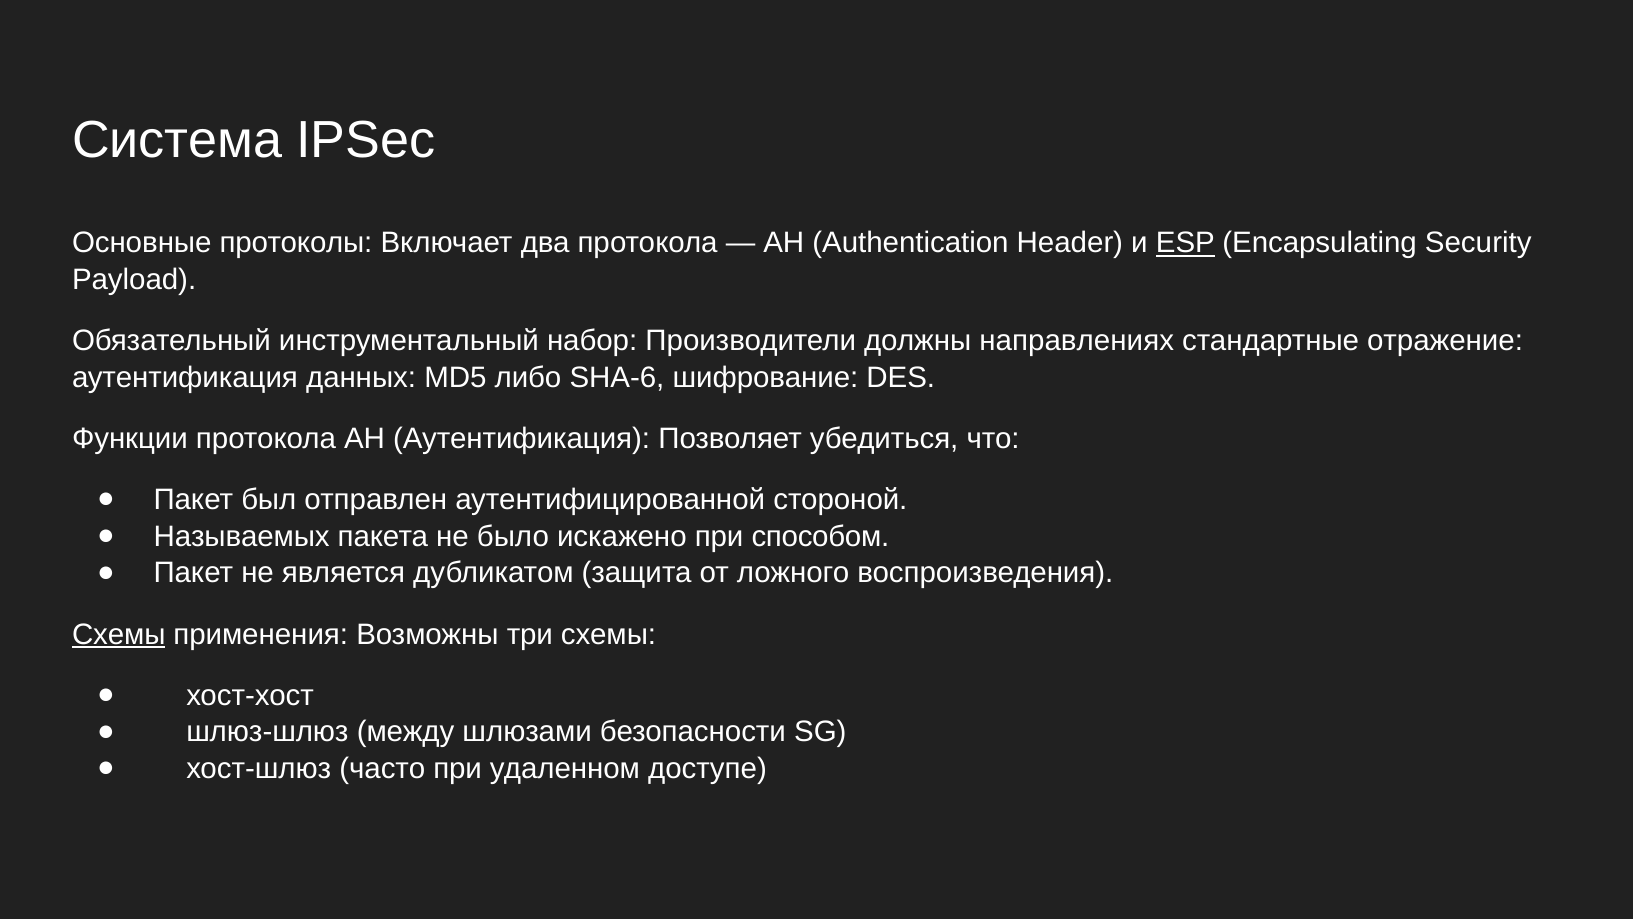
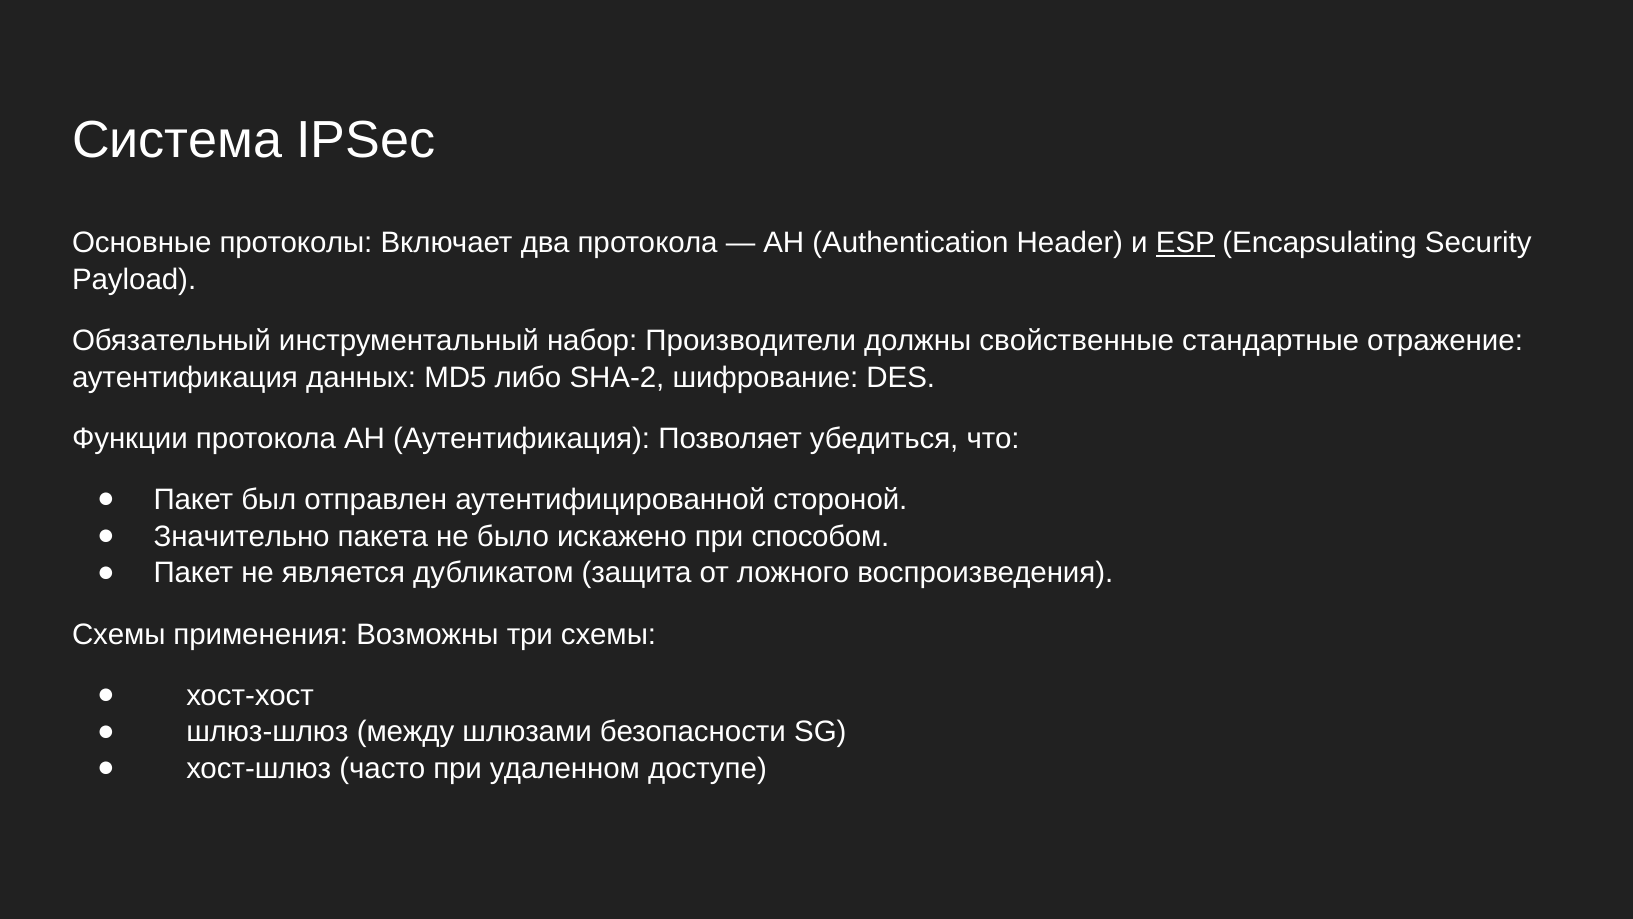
направлениях: направлениях -> свойственные
SHA-6: SHA-6 -> SHA-2
Называемых: Называемых -> Значительно
Схемы at (119, 634) underline: present -> none
